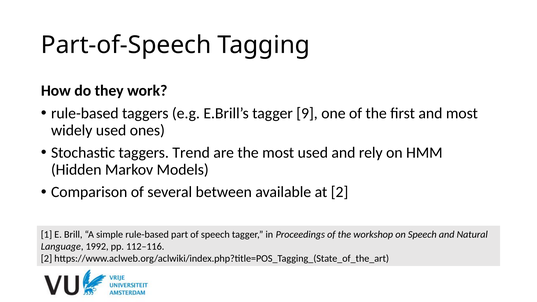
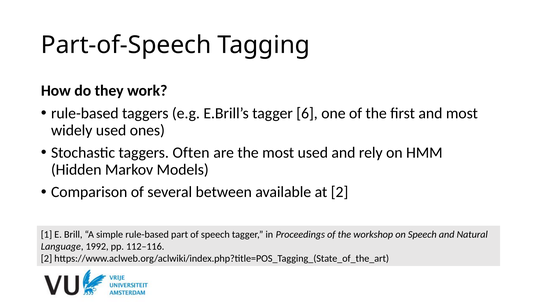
9: 9 -> 6
Trend: Trend -> Often
